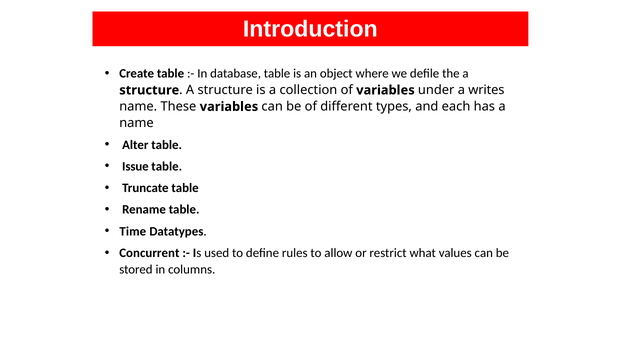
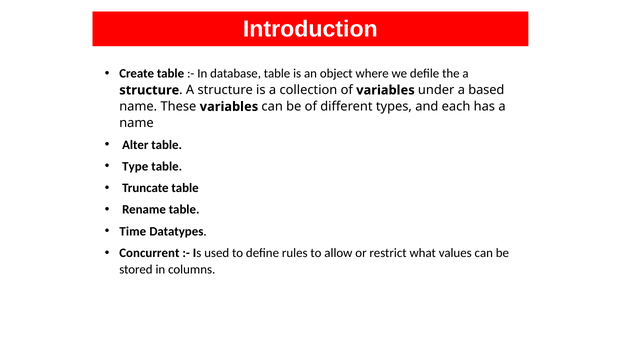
writes: writes -> based
Issue: Issue -> Type
